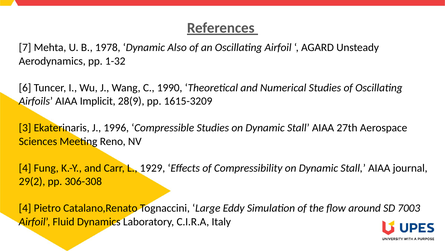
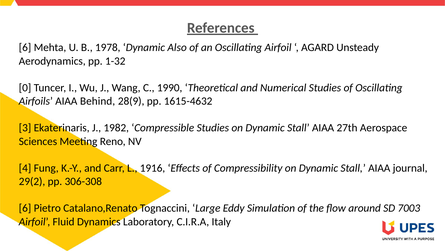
7 at (25, 48): 7 -> 6
6: 6 -> 0
Implicit: Implicit -> Behind
1615-3209: 1615-3209 -> 1615-4632
1996: 1996 -> 1982
1929: 1929 -> 1916
4 at (25, 208): 4 -> 6
